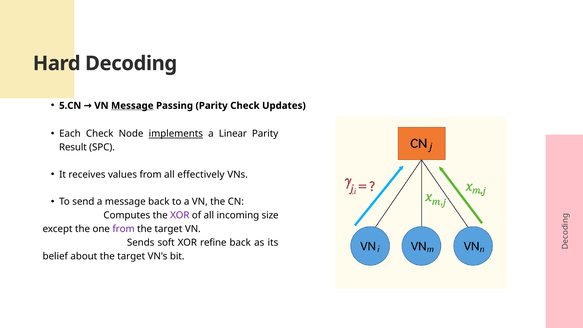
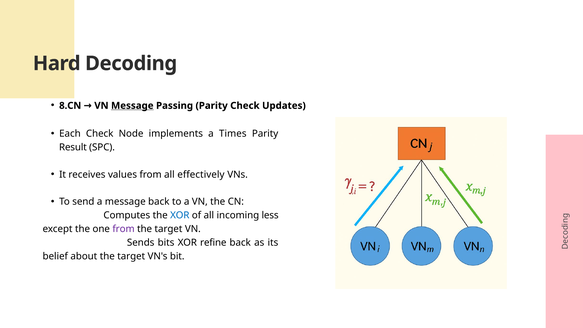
5.CN: 5.CN -> 8.CN
implements underline: present -> none
Linear: Linear -> Times
XOR at (180, 215) colour: purple -> blue
size: size -> less
soft: soft -> bits
